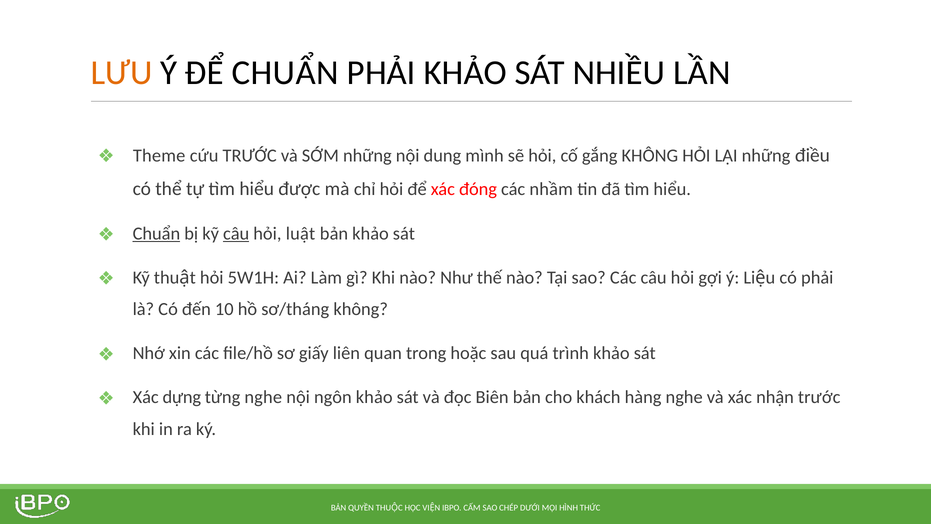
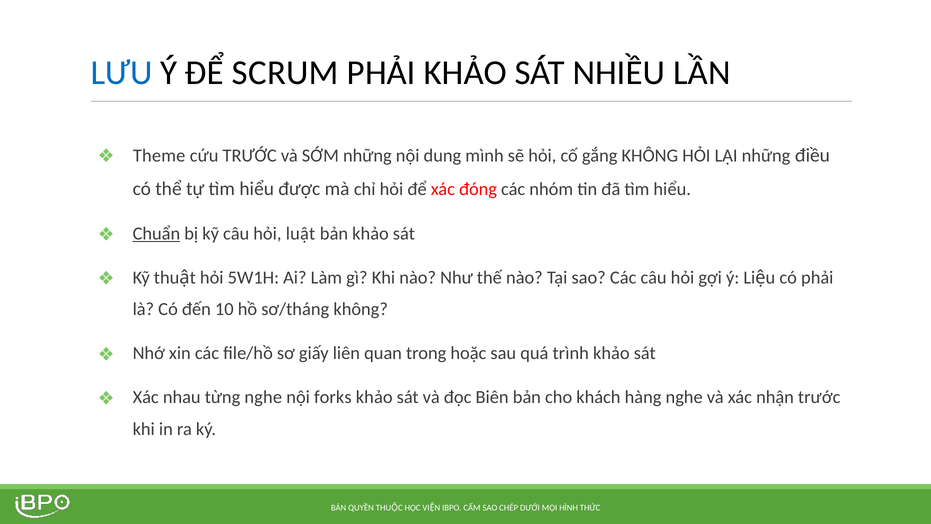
LƯU colour: orange -> blue
ĐỂ CHUẨN: CHUẨN -> SCRUM
nhầm: nhầm -> nhóm
câu at (236, 233) underline: present -> none
dựng: dựng -> nhau
ngôn: ngôn -> forks
